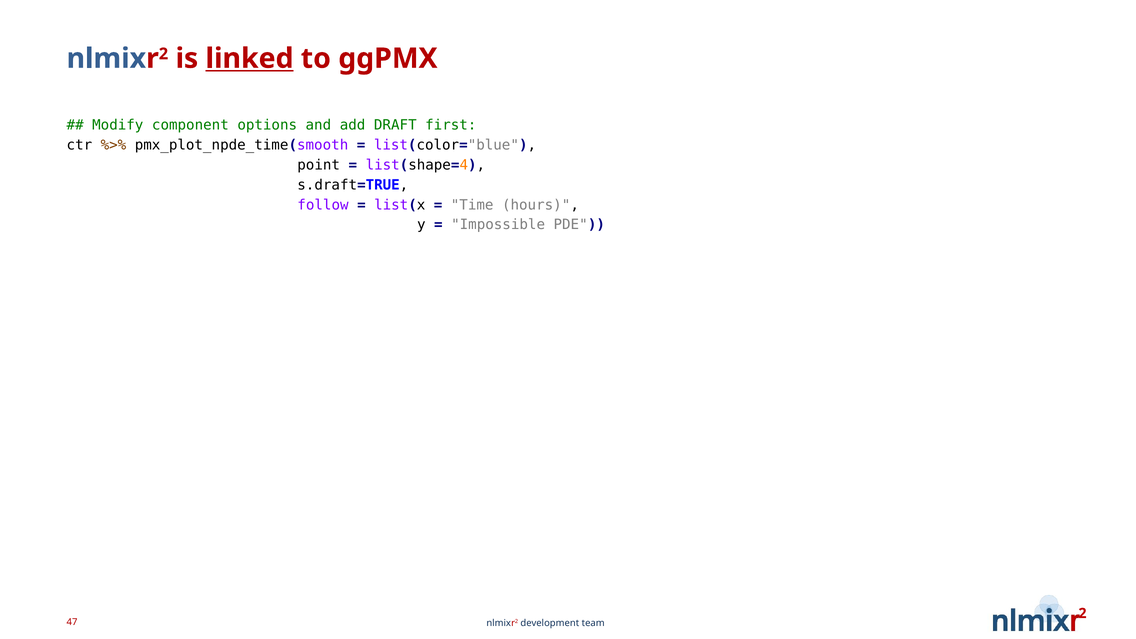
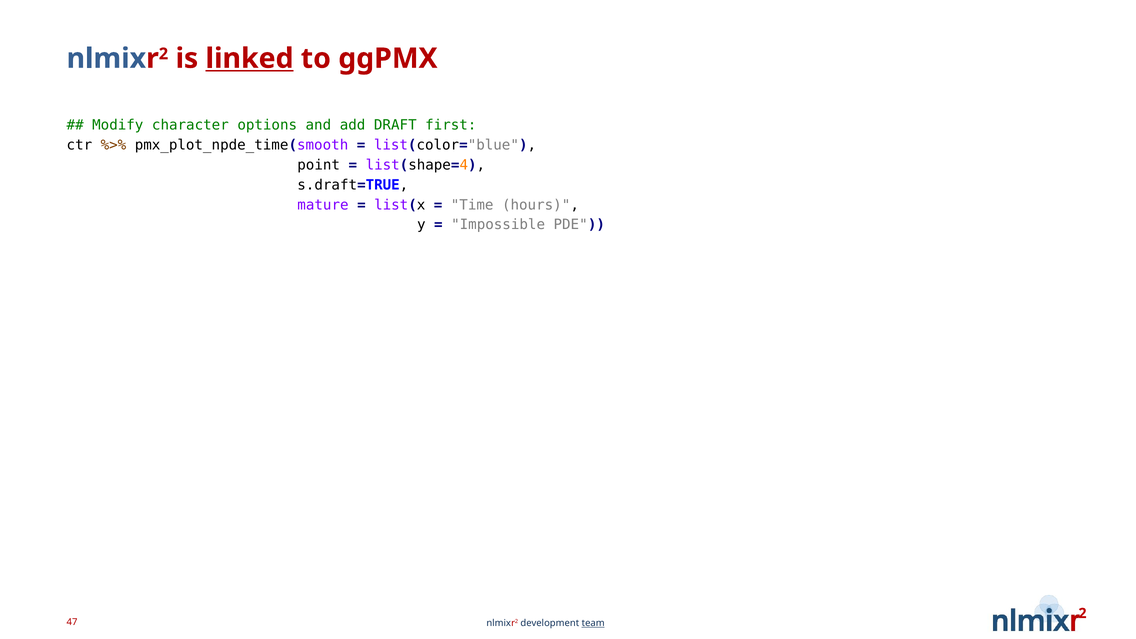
component: component -> character
follow: follow -> mature
team underline: none -> present
